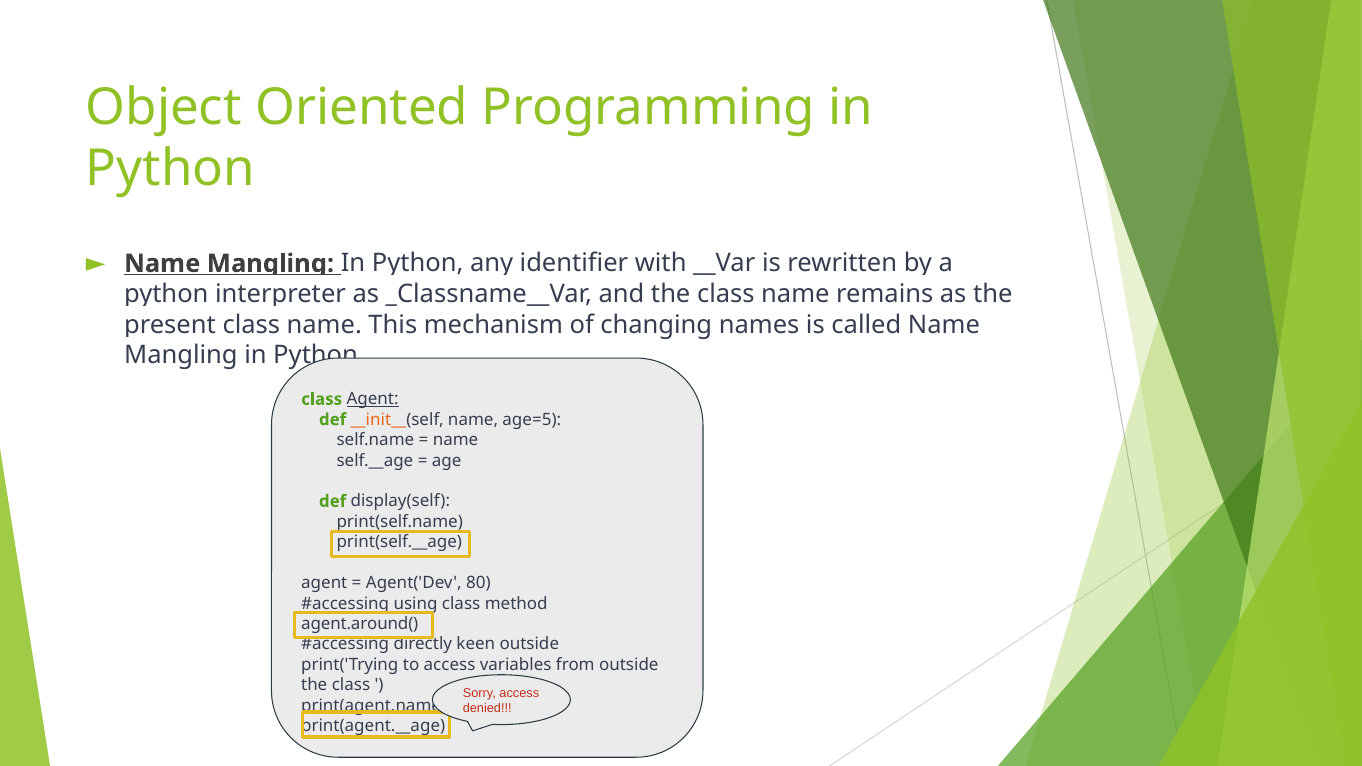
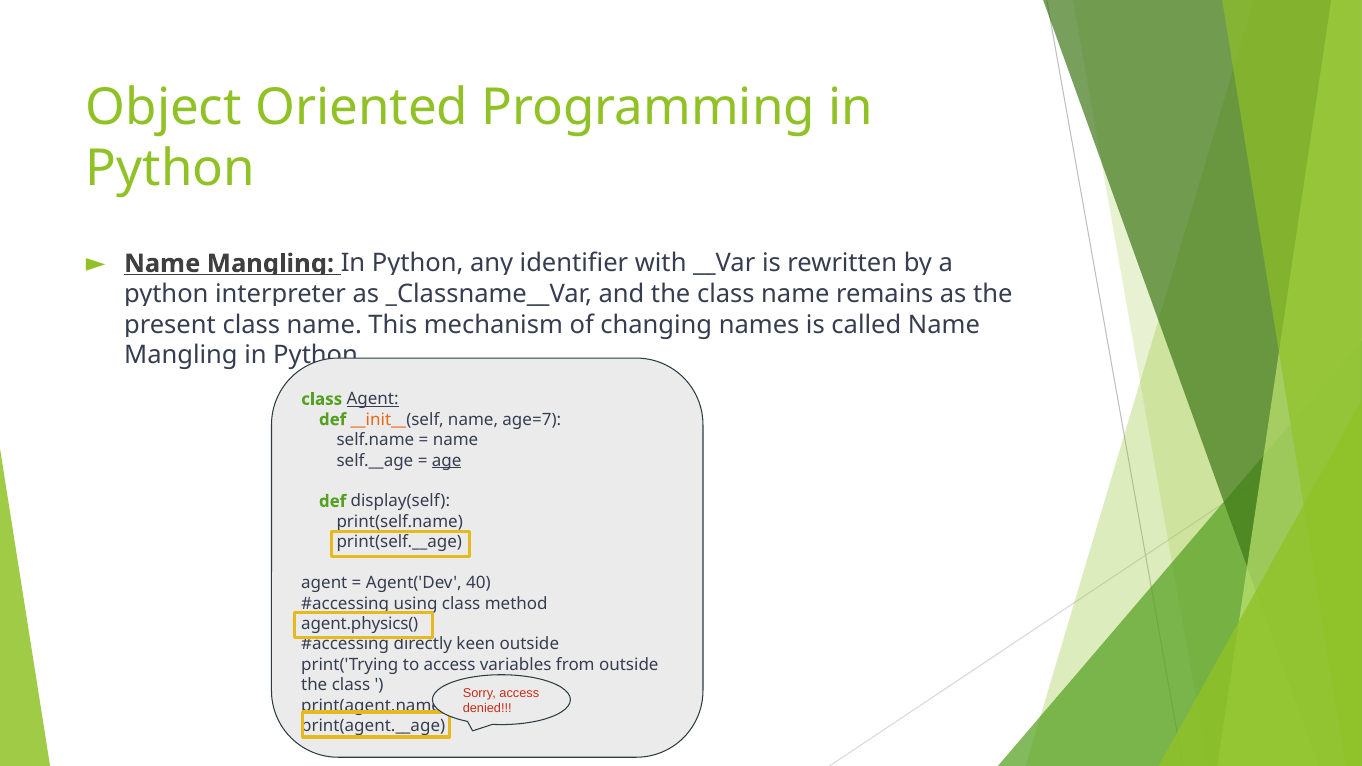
age=5: age=5 -> age=7
age underline: none -> present
80: 80 -> 40
agent.around(: agent.around( -> agent.physics(
